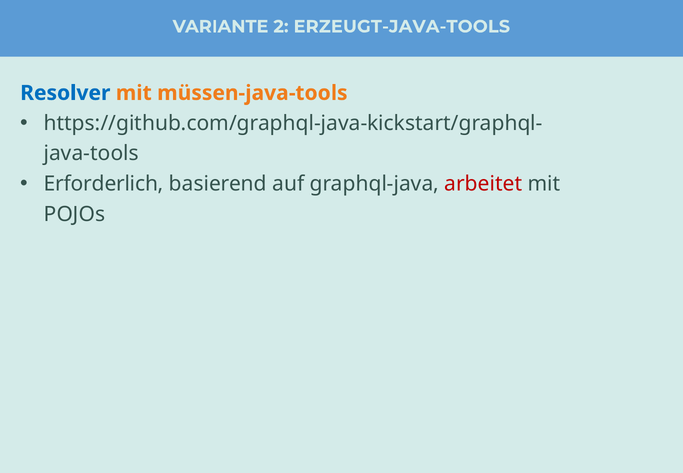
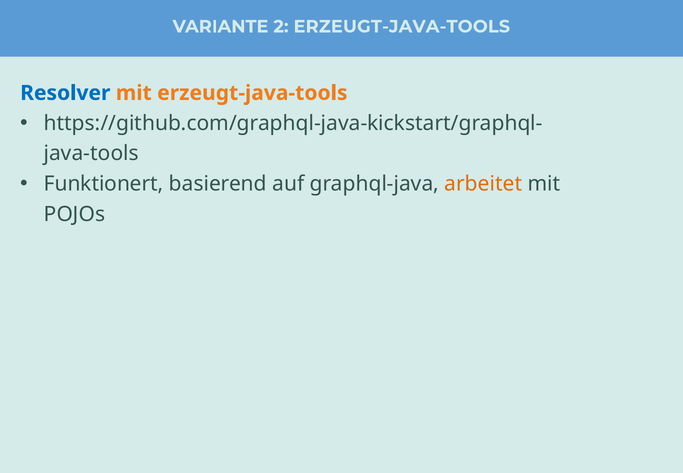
mit müssen-java-tools: müssen-java-tools -> erzeugt-java-tools
Erforderlich: Erforderlich -> Funktionert
arbeitet colour: red -> orange
